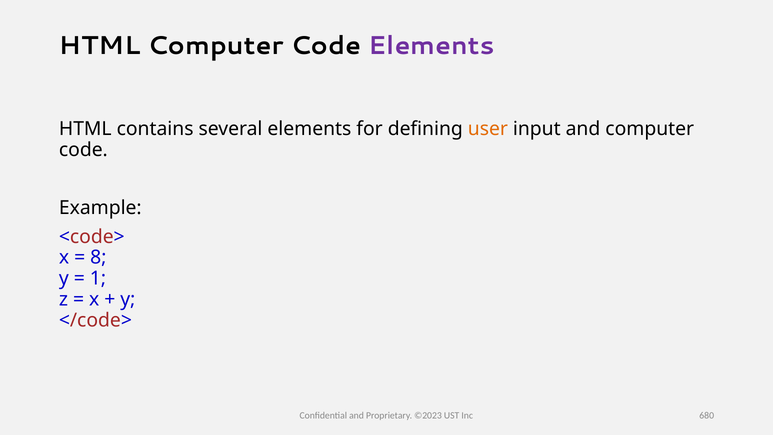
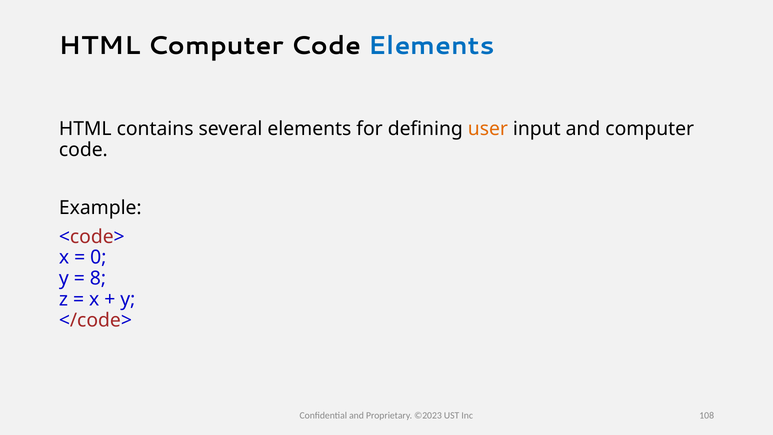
Elements at (431, 46) colour: purple -> blue
8: 8 -> 0
1: 1 -> 8
680: 680 -> 108
